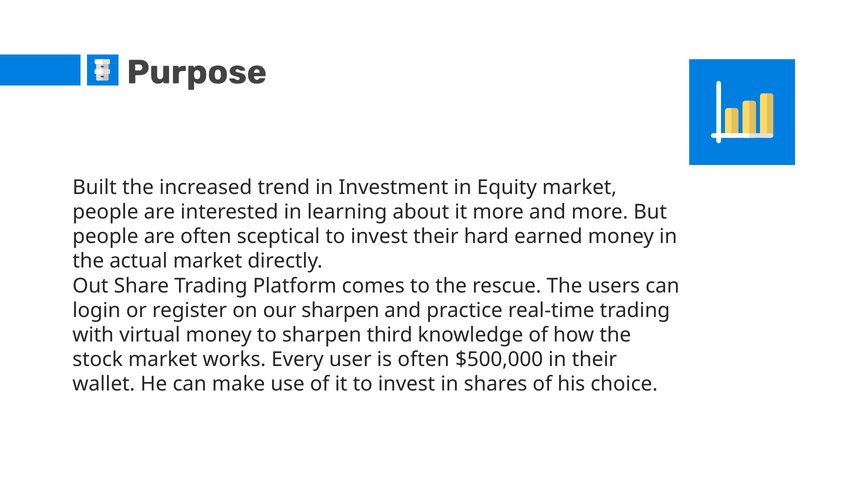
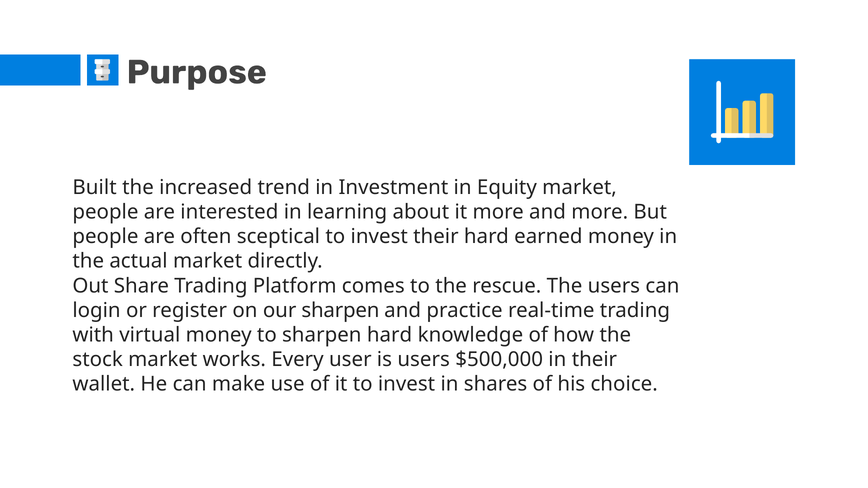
sharpen third: third -> hard
is often: often -> users
